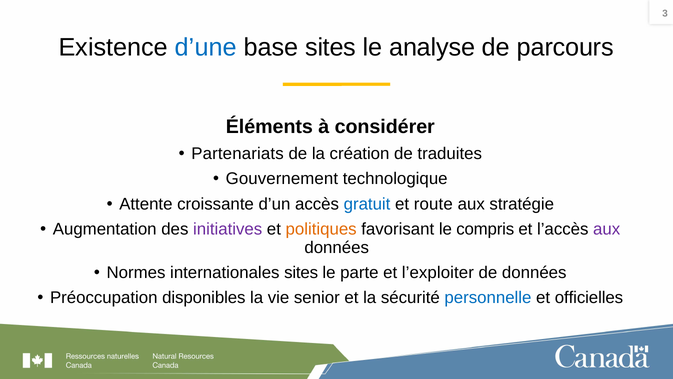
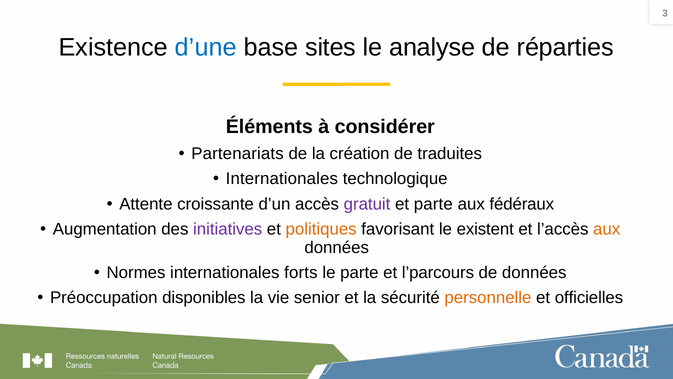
parcours: parcours -> réparties
Gouvernement at (282, 179): Gouvernement -> Internationales
gratuit colour: blue -> purple
et route: route -> parte
stratégie: stratégie -> fédéraux
compris: compris -> existent
aux at (607, 229) colour: purple -> orange
internationales sites: sites -> forts
l’exploiter: l’exploiter -> l’parcours
personnelle colour: blue -> orange
